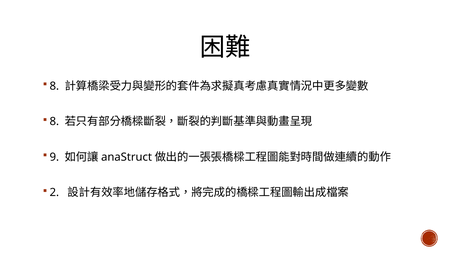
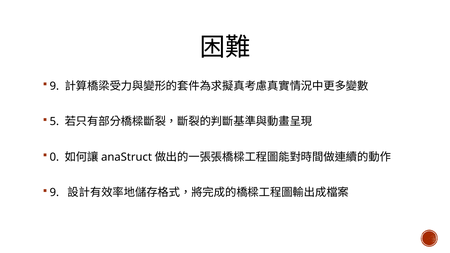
8 at (54, 86): 8 -> 9
8 at (54, 122): 8 -> 5
9: 9 -> 0
2 at (54, 193): 2 -> 9
